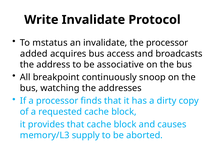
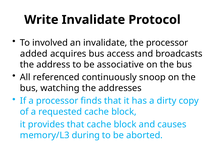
mstatus: mstatus -> involved
breakpoint: breakpoint -> referenced
supply: supply -> during
